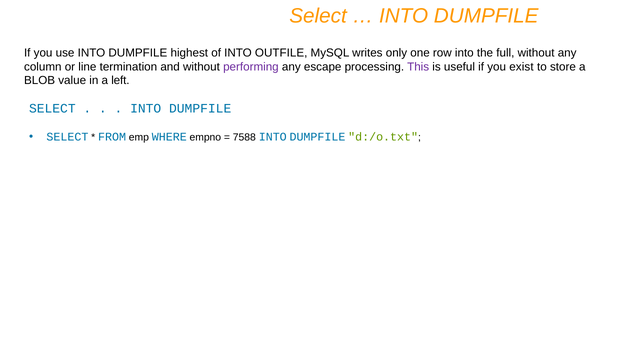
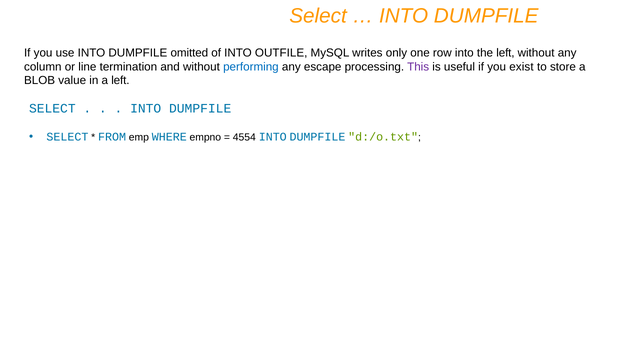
highest: highest -> omitted
the full: full -> left
performing colour: purple -> blue
7588: 7588 -> 4554
